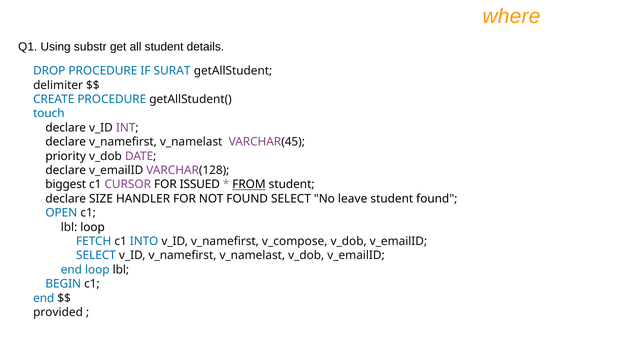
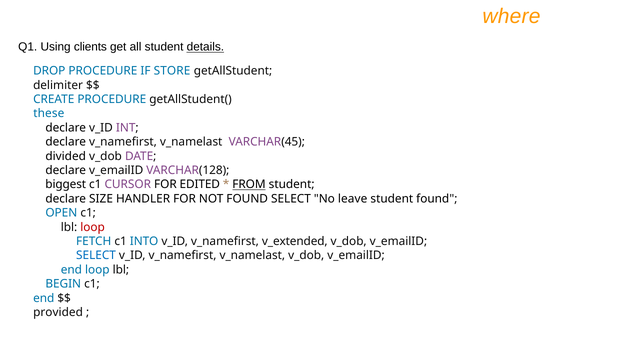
substr: substr -> clients
details underline: none -> present
SURAT: SURAT -> STORE
touch: touch -> these
priority: priority -> divided
ISSUED: ISSUED -> EDITED
loop at (93, 227) colour: black -> red
v_compose: v_compose -> v_extended
